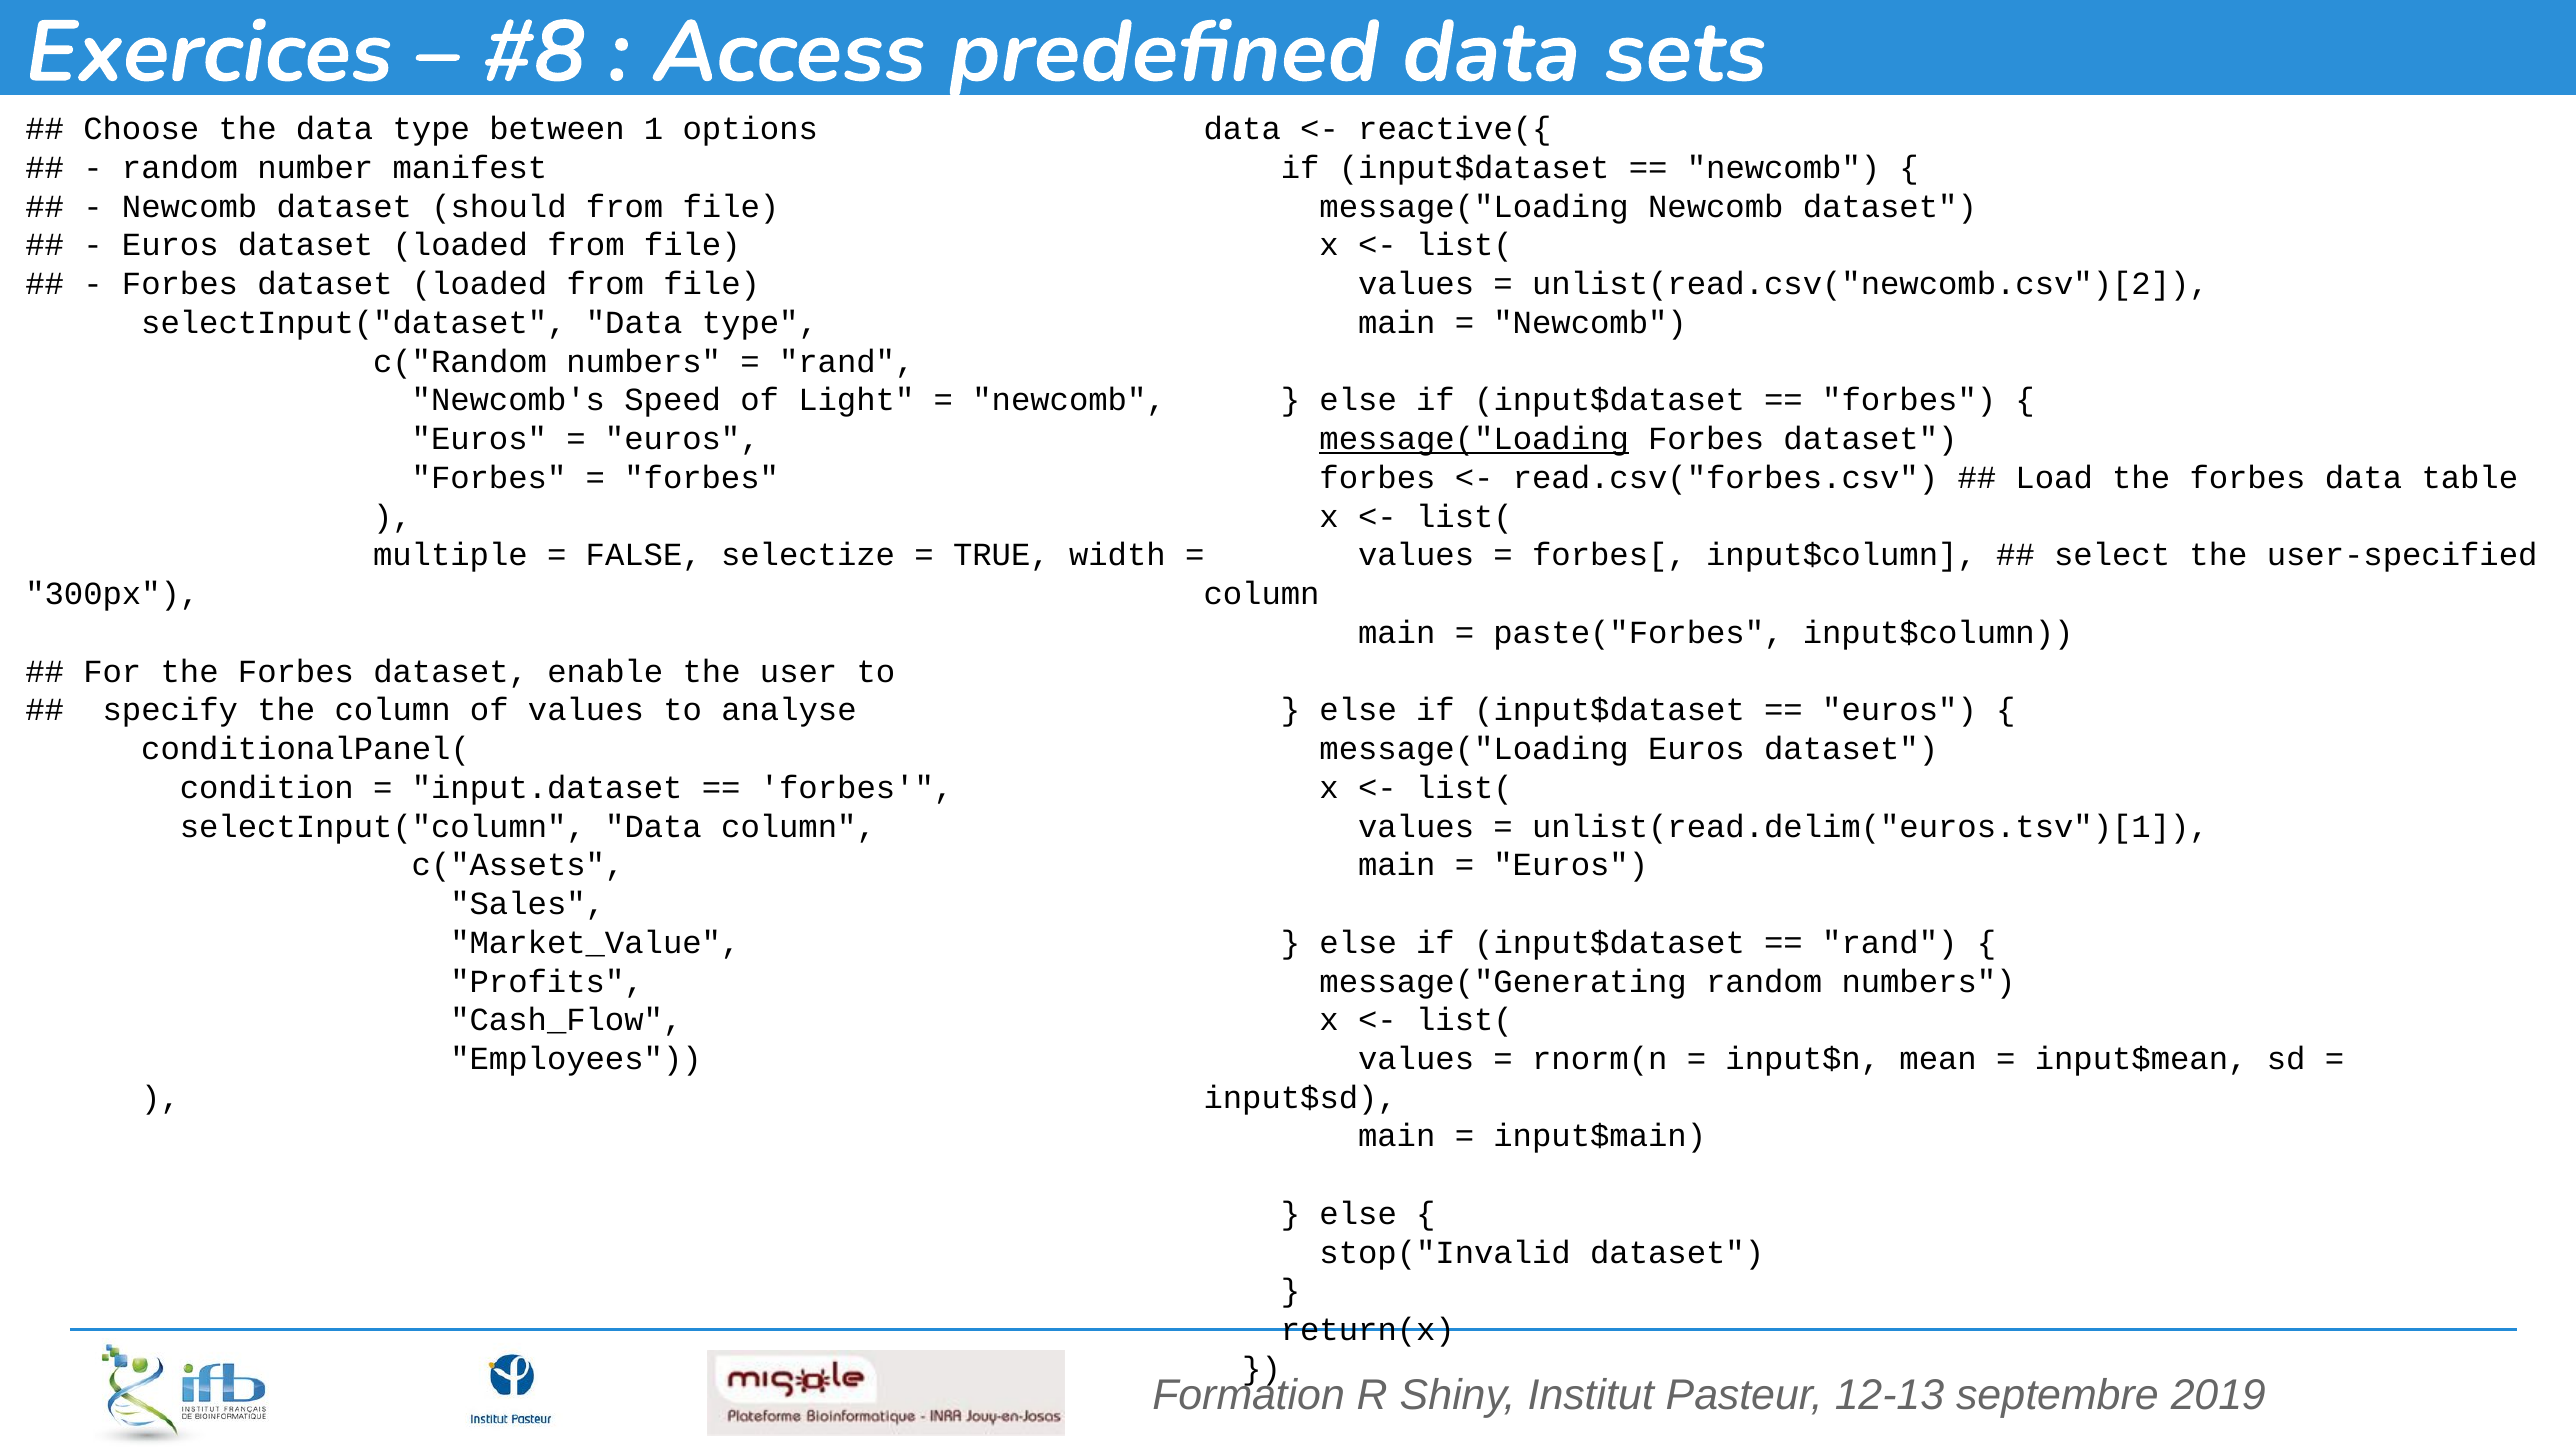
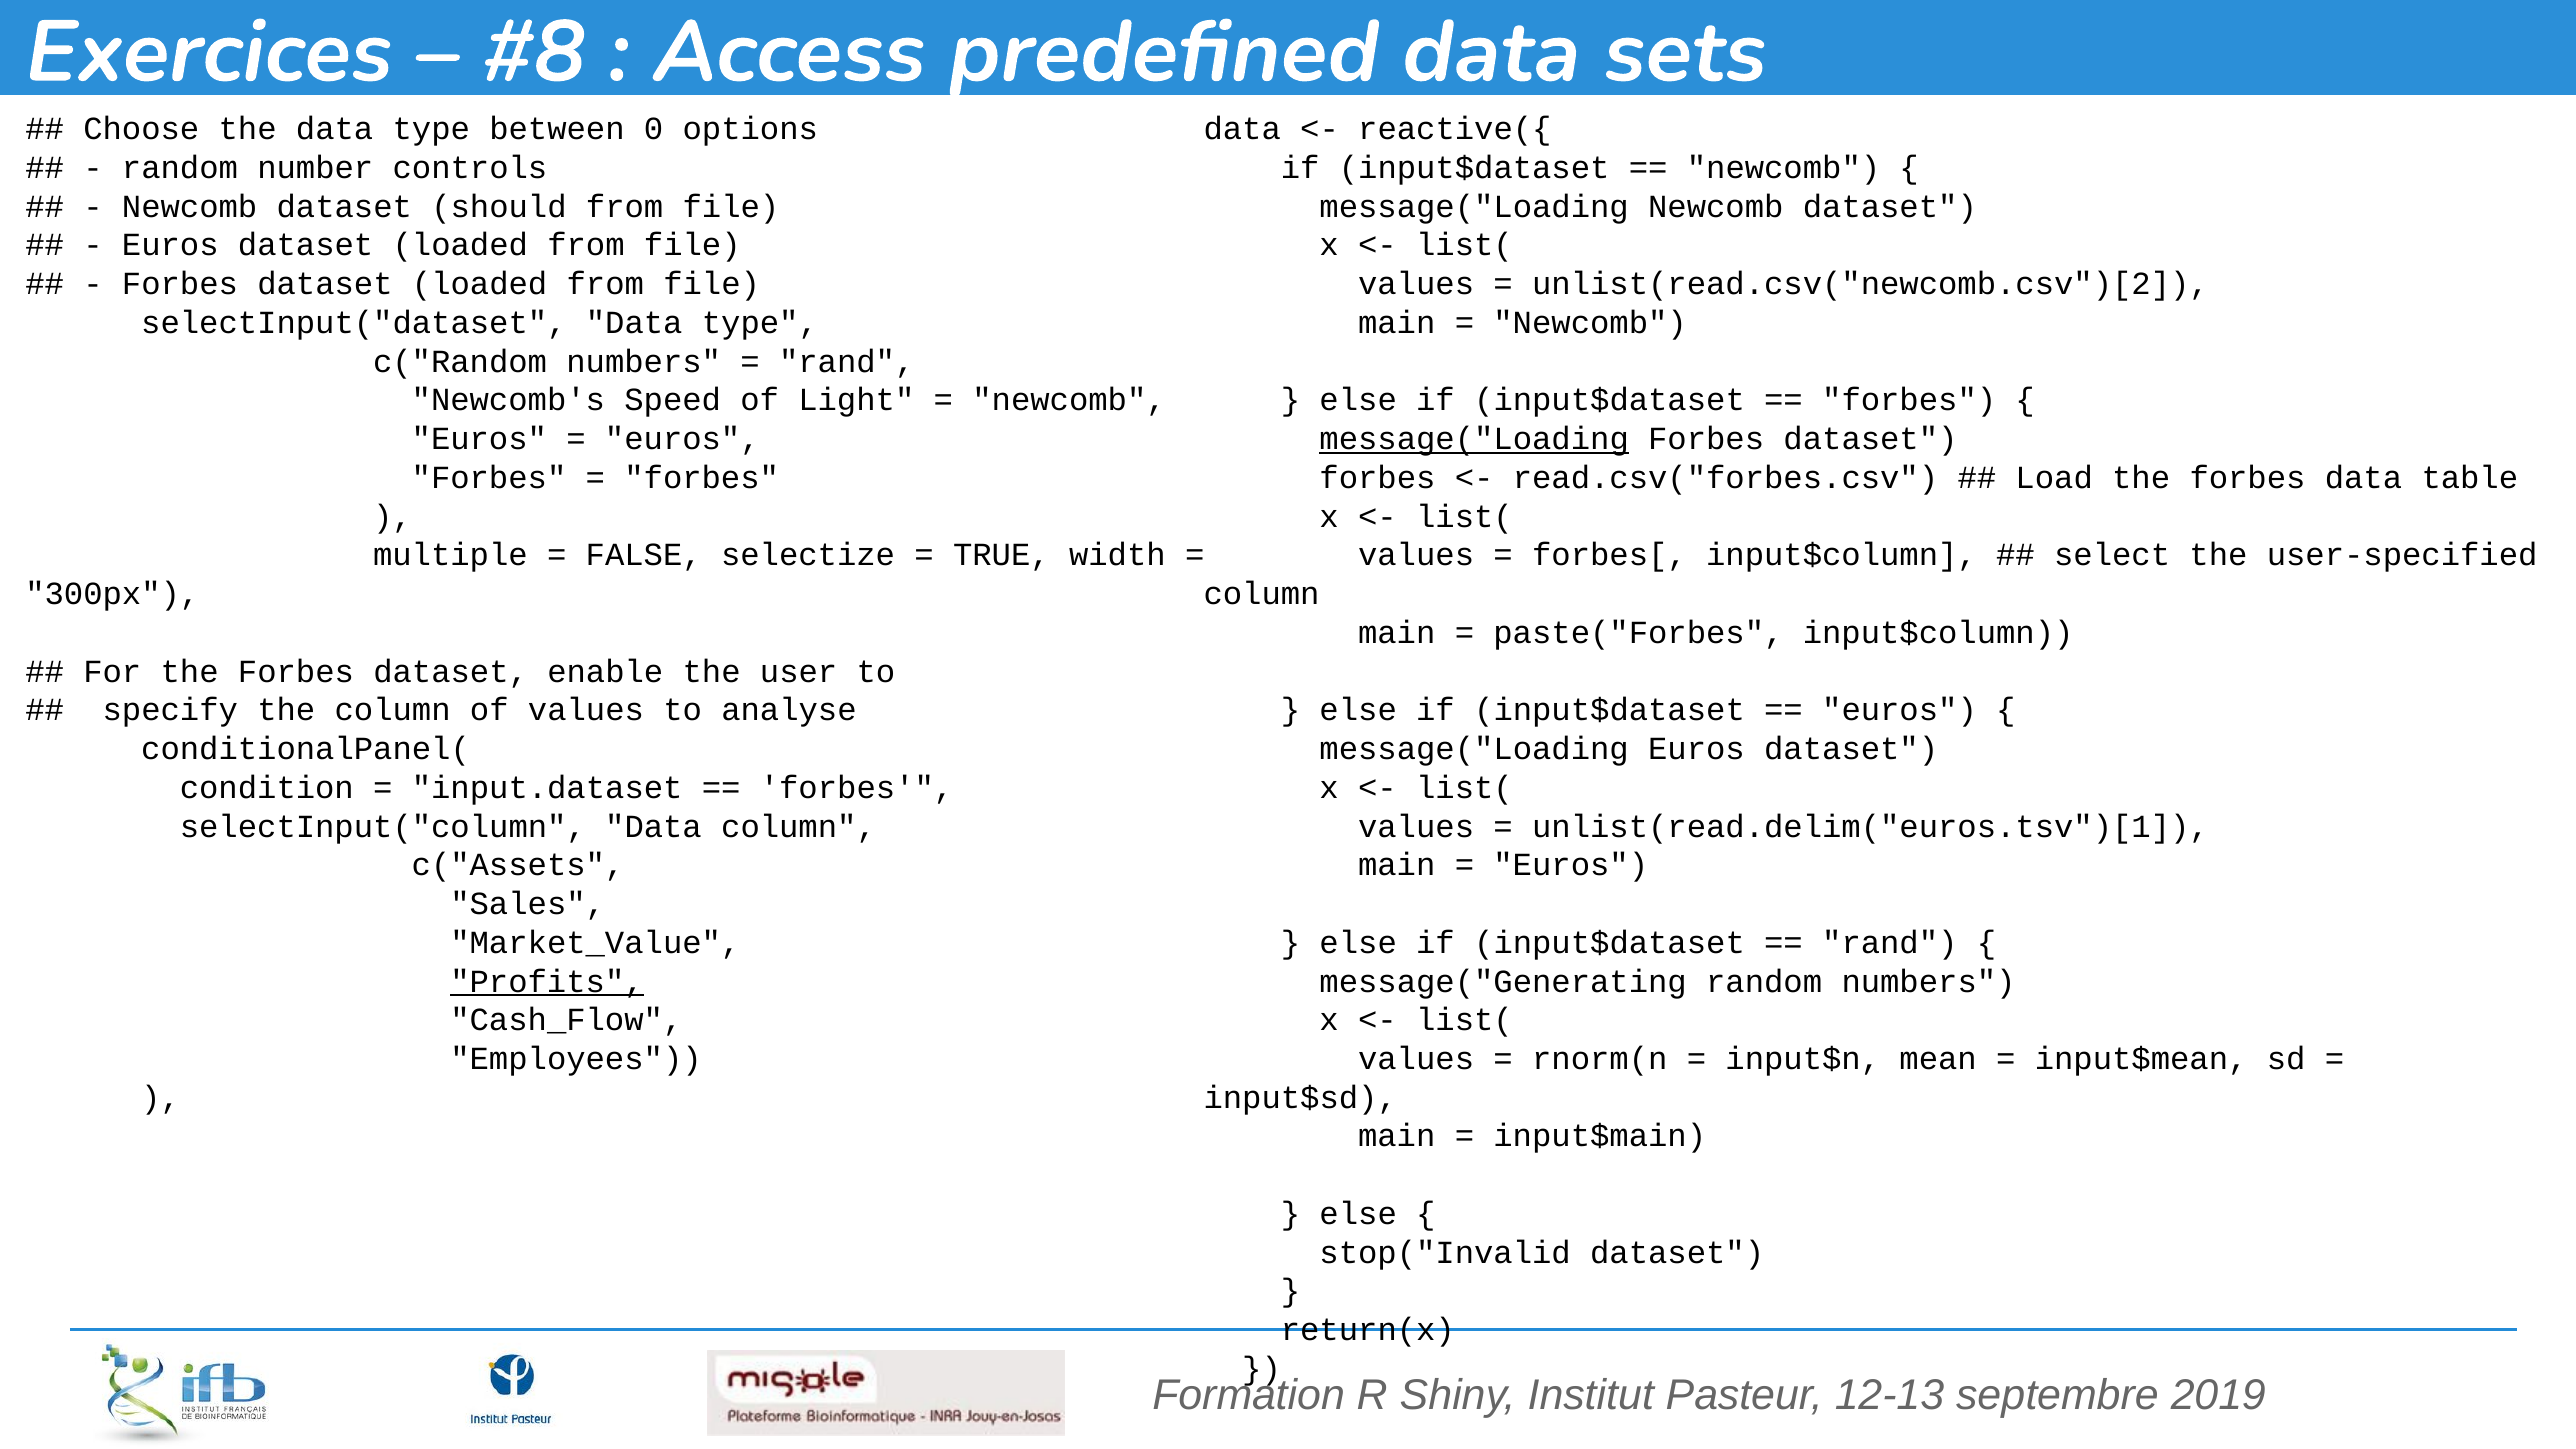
1: 1 -> 0
manifest: manifest -> controls
Profits underline: none -> present
